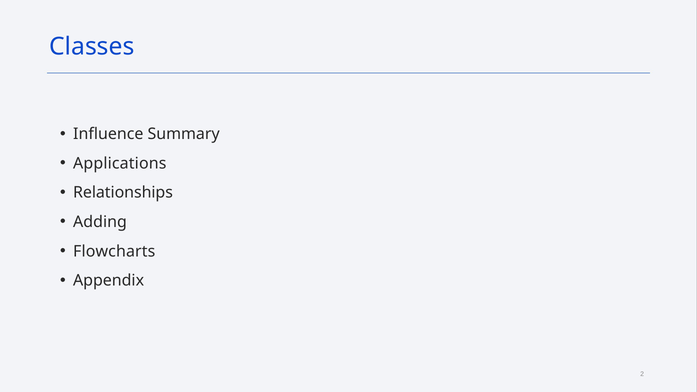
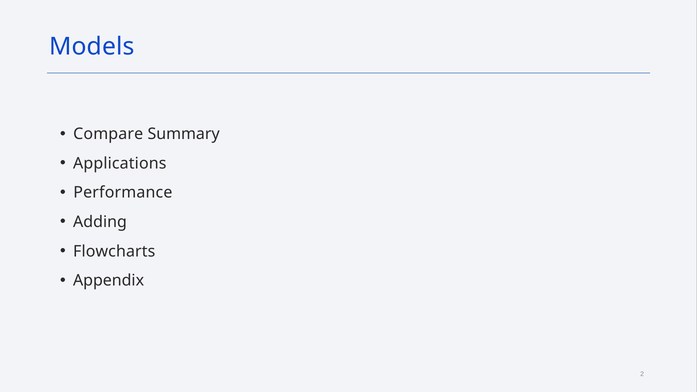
Classes: Classes -> Models
Influence: Influence -> Compare
Relationships: Relationships -> Performance
